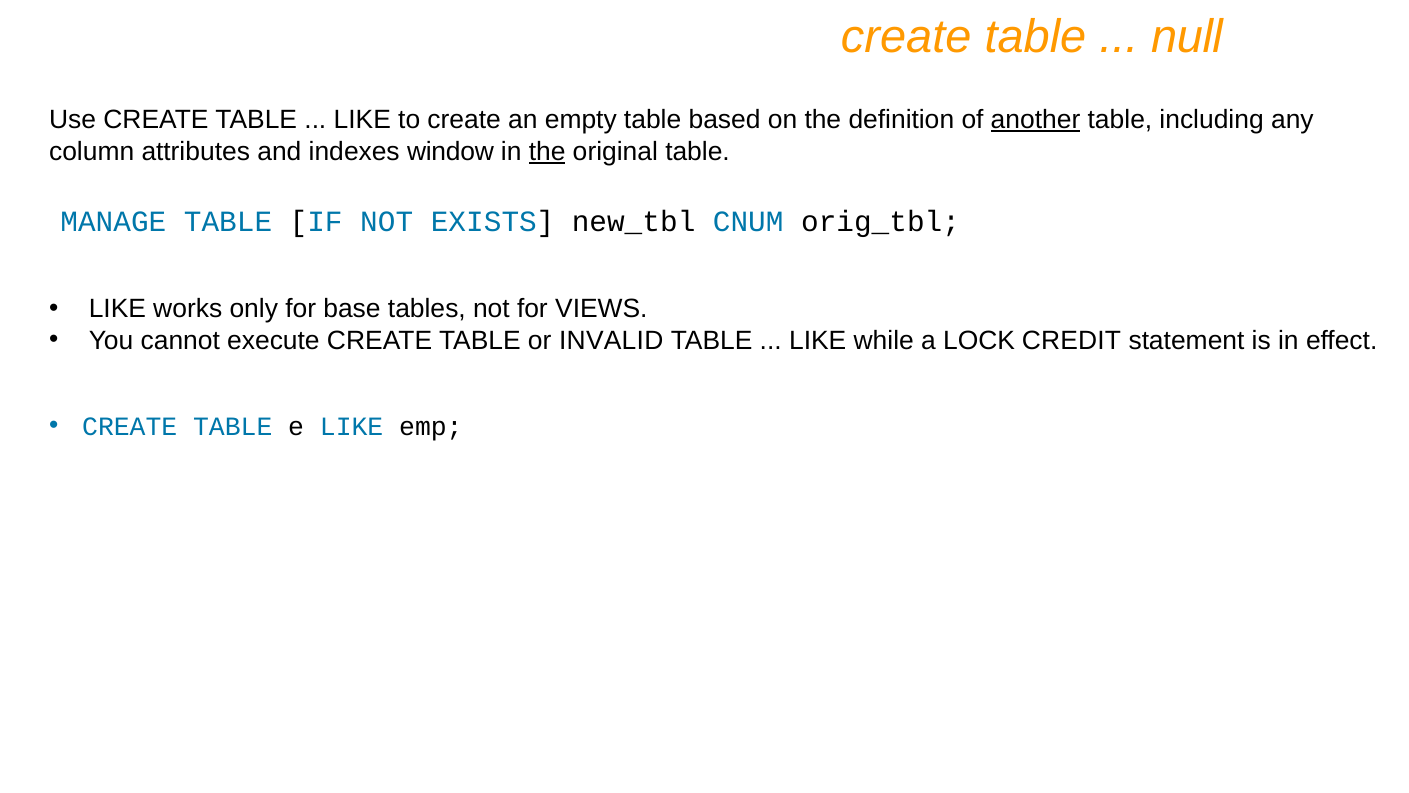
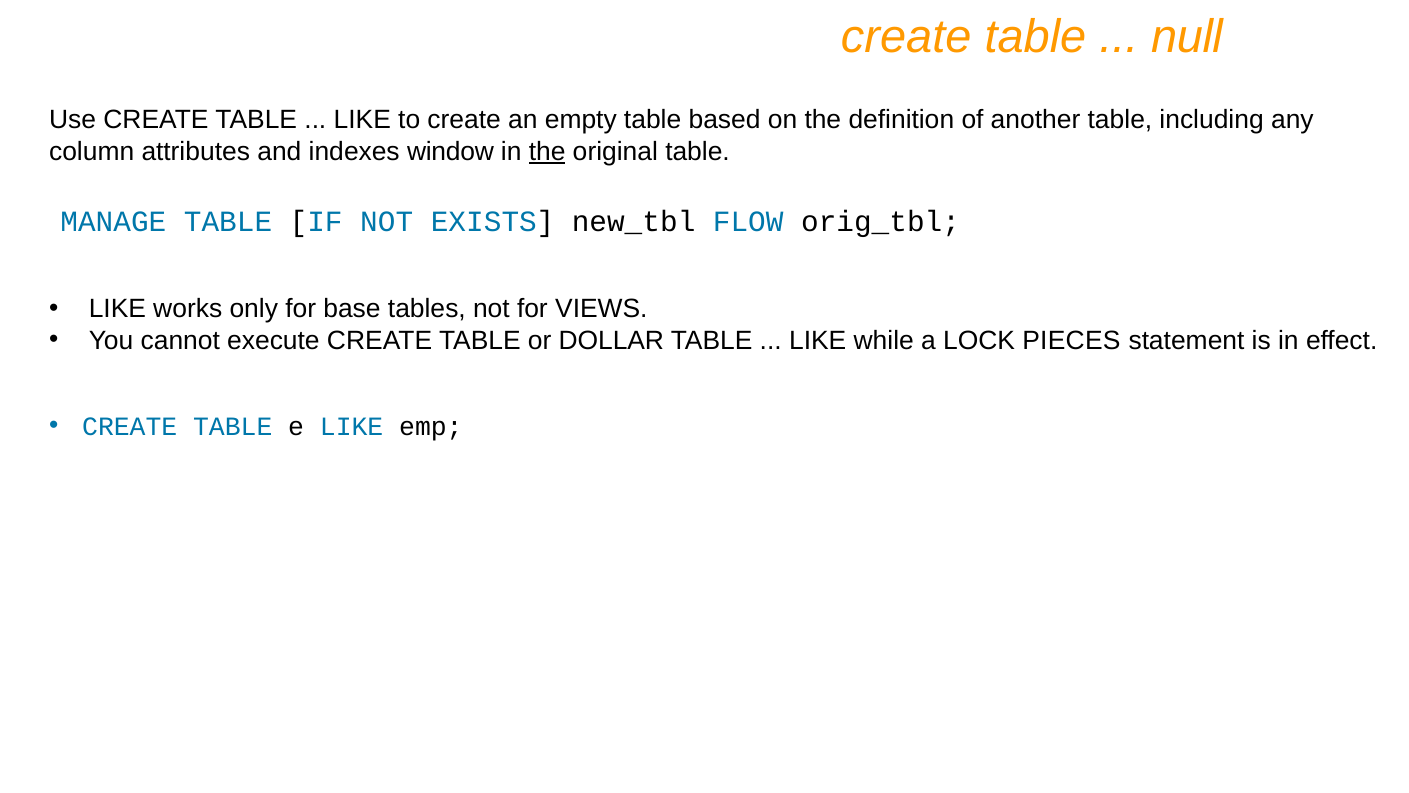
another underline: present -> none
CNUM: CNUM -> FLOW
INVALID: INVALID -> DOLLAR
CREDIT: CREDIT -> PIECES
